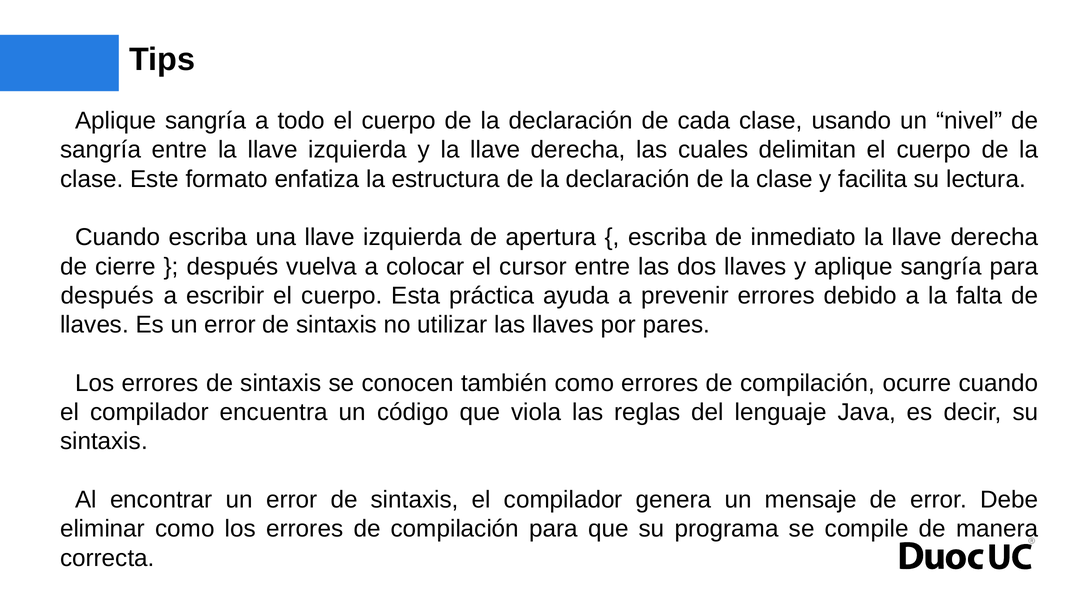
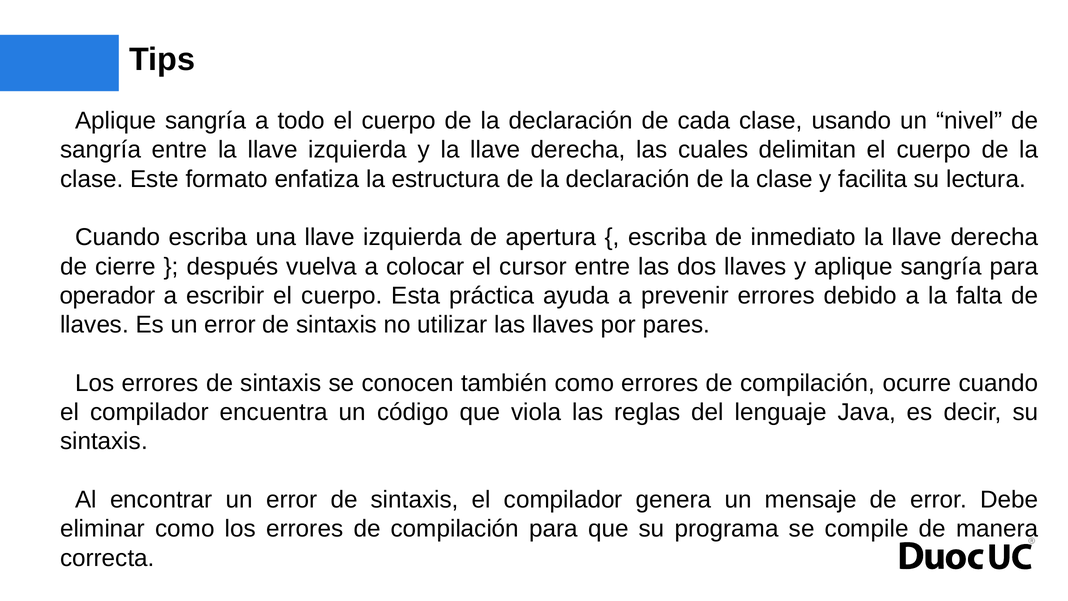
después at (107, 296): después -> operador
